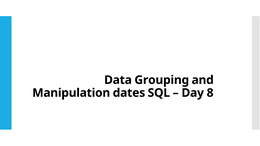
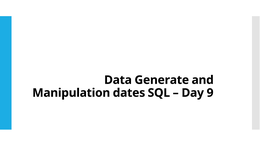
Grouping: Grouping -> Generate
8: 8 -> 9
